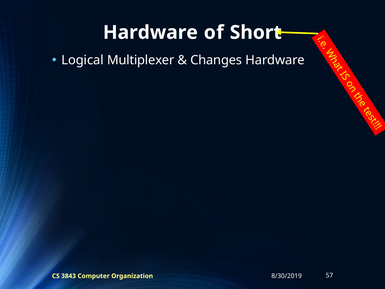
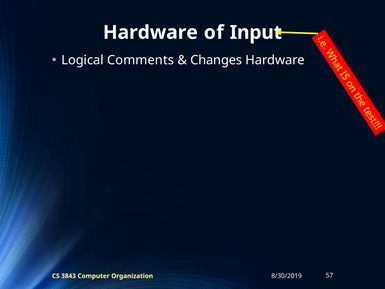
Short: Short -> Input
Multiplexer: Multiplexer -> Comments
